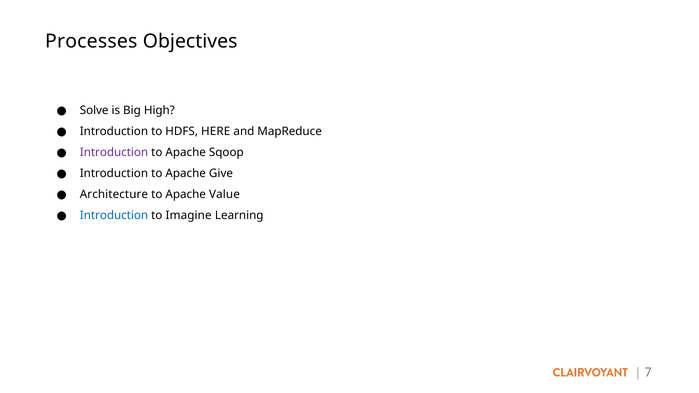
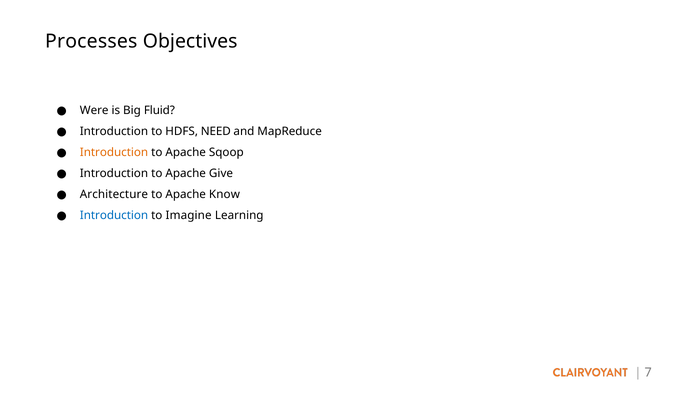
Solve: Solve -> Were
High: High -> Fluid
HERE: HERE -> NEED
Introduction at (114, 153) colour: purple -> orange
Value: Value -> Know
